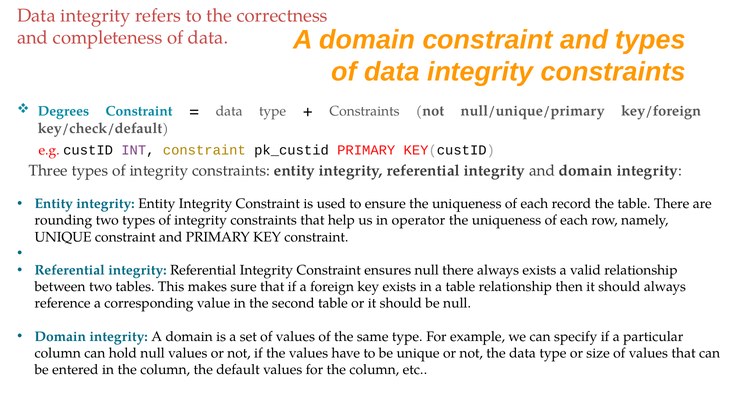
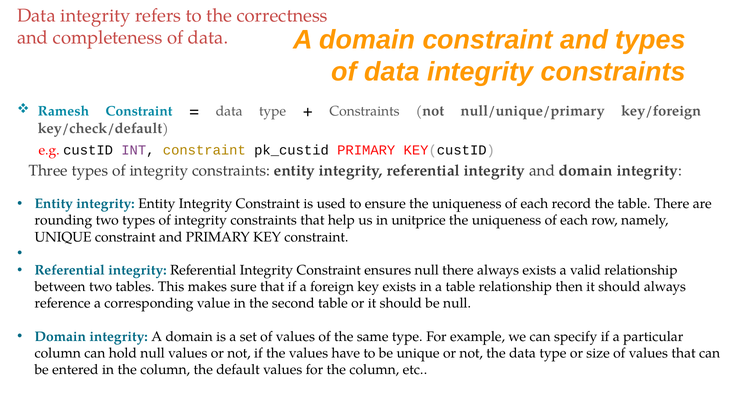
Degrees: Degrees -> Ramesh
operator: operator -> unitprice
